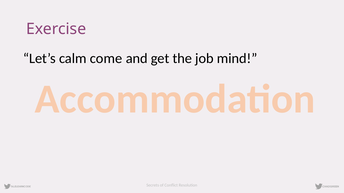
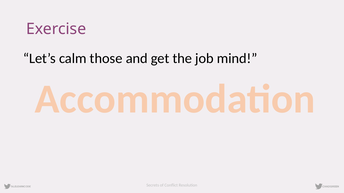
come: come -> those
